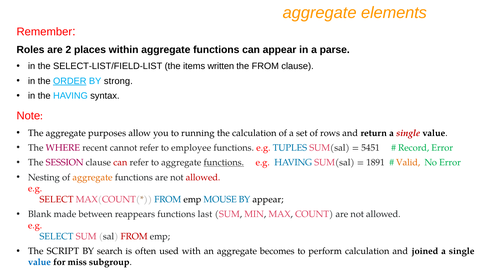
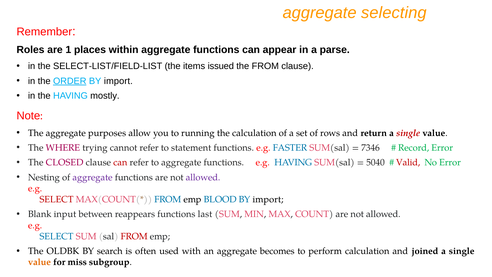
elements: elements -> selecting
2: 2 -> 1
written: written -> issued
strong at (118, 81): strong -> import
syntax: syntax -> mostly
recent: recent -> trying
employee: employee -> statement
TUPLES: TUPLES -> FASTER
5451: 5451 -> 7346
SESSION: SESSION -> CLOSED
functions at (224, 162) underline: present -> none
1891: 1891 -> 5040
Valid colour: orange -> red
aggregate at (93, 177) colour: orange -> purple
allowed at (203, 177) colour: red -> purple
MOUSE: MOUSE -> BLOOD
appear at (268, 199): appear -> import
made: made -> input
SCRIPT: SCRIPT -> OLDBK
value at (39, 262) colour: blue -> orange
